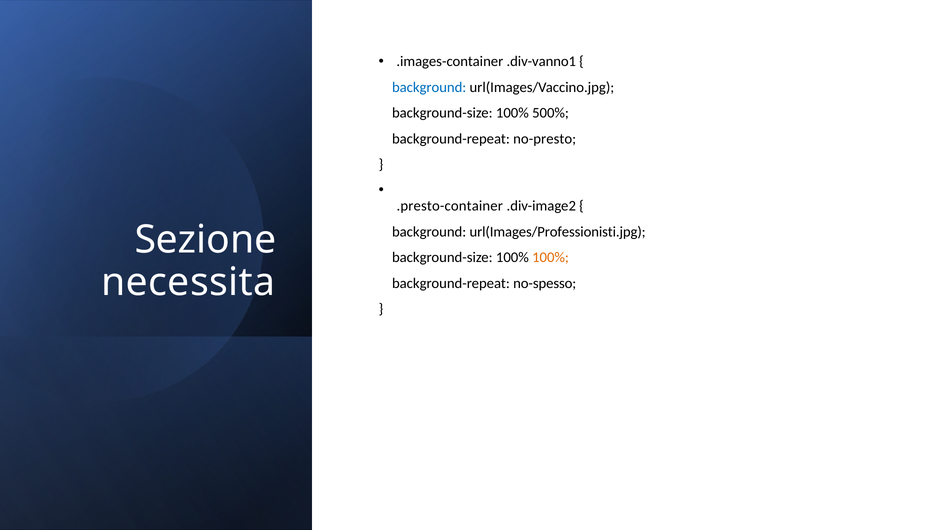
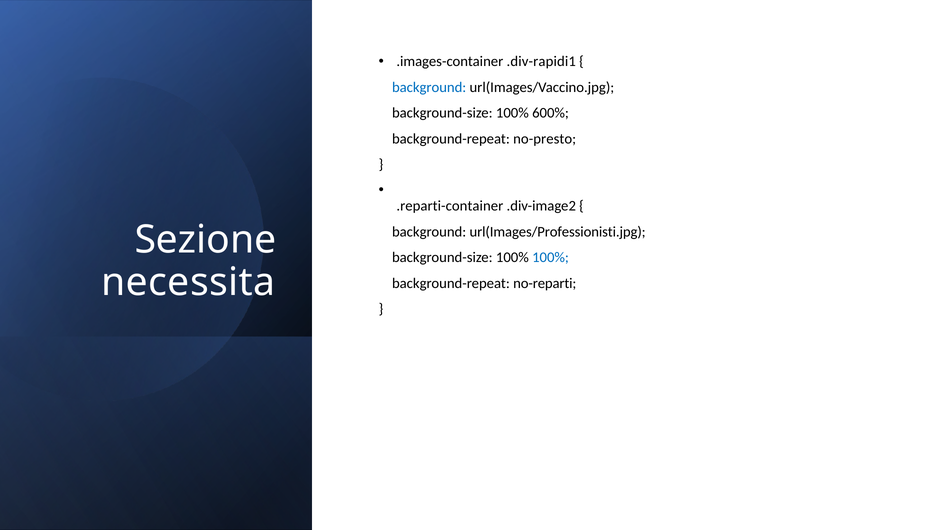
.div-vanno1: .div-vanno1 -> .div-rapidi1
500%: 500% -> 600%
.presto-container: .presto-container -> .reparti-container
100% at (551, 258) colour: orange -> blue
no-spesso: no-spesso -> no-reparti
